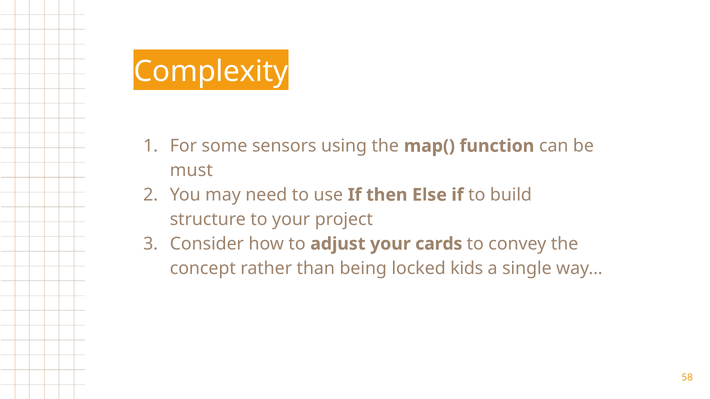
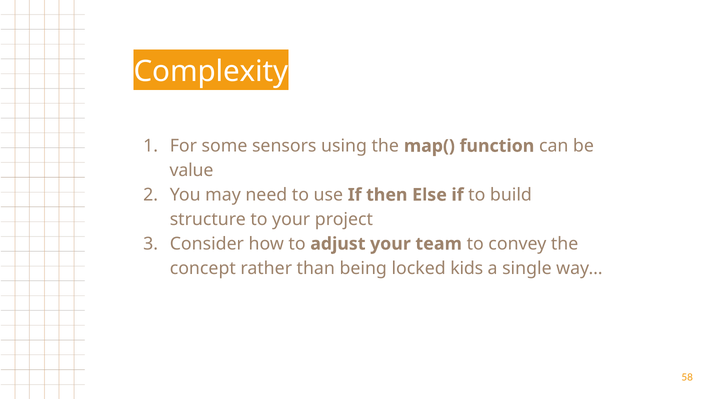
must: must -> value
cards: cards -> team
